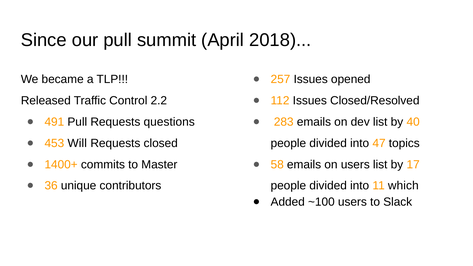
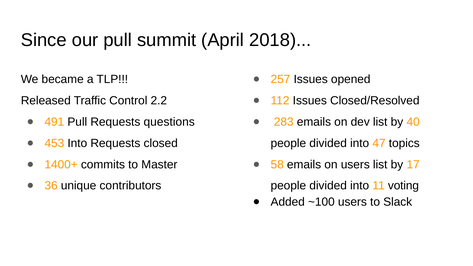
453 Will: Will -> Into
which: which -> voting
